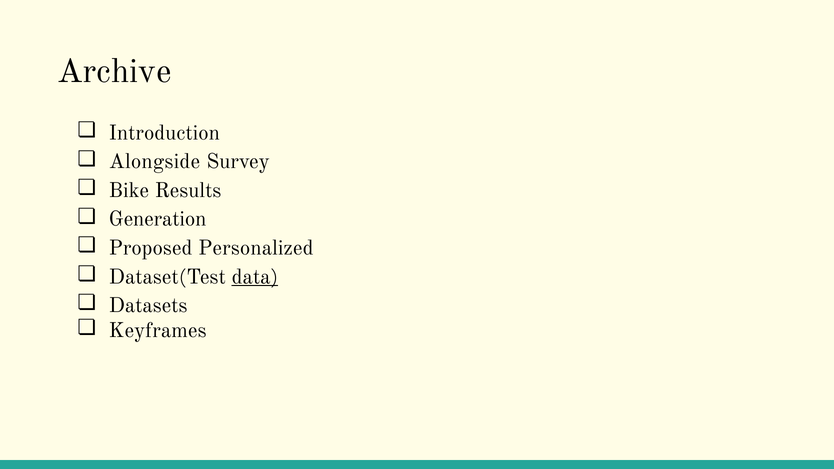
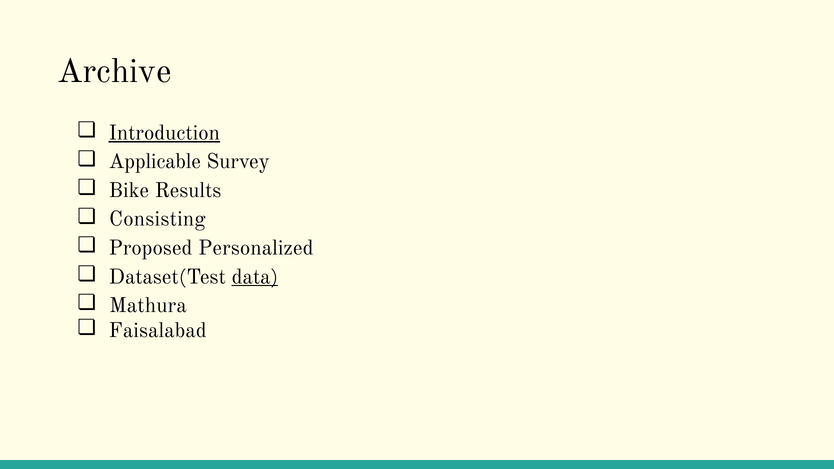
Introduction underline: none -> present
Alongside: Alongside -> Applicable
Generation: Generation -> Consisting
Datasets: Datasets -> Mathura
Keyframes: Keyframes -> Faisalabad
